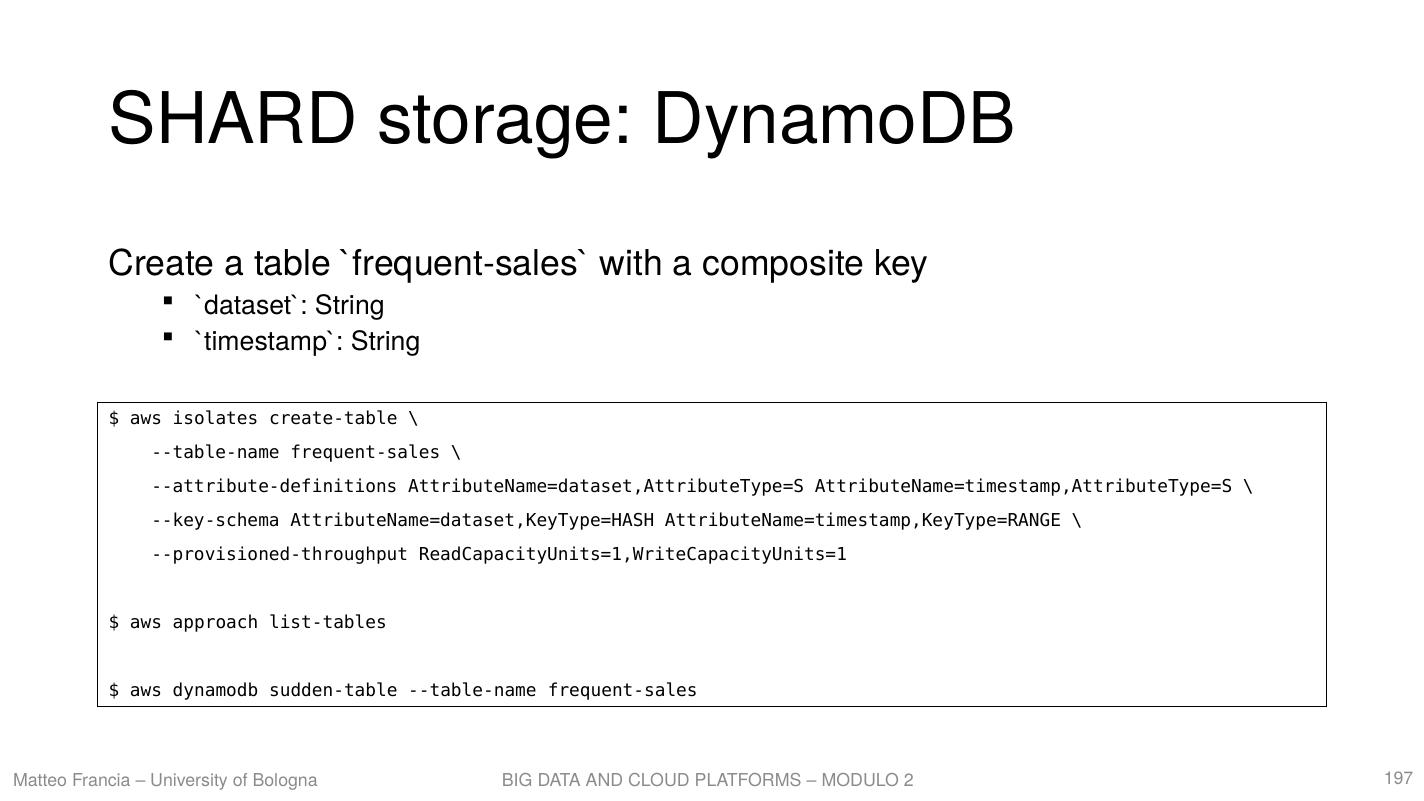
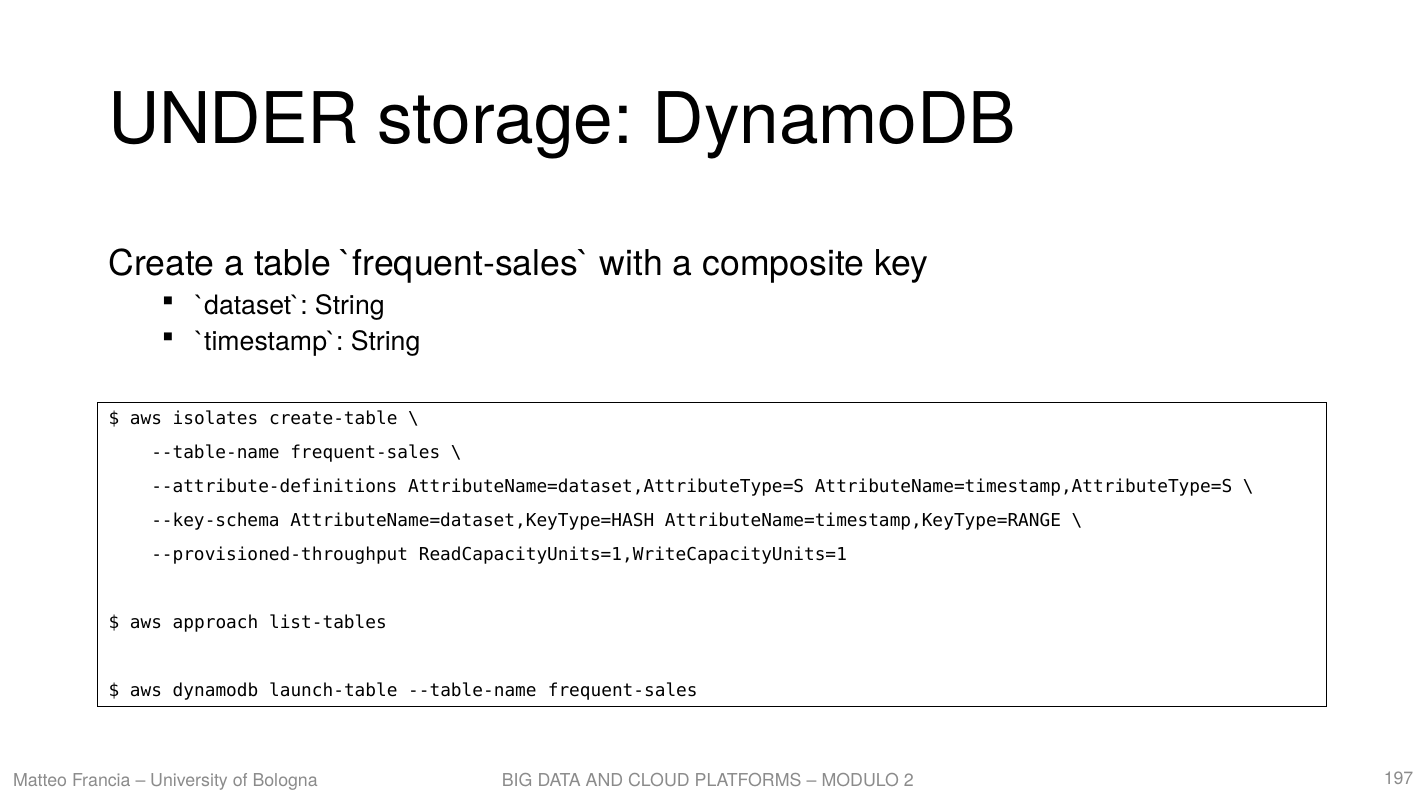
SHARD: SHARD -> UNDER
sudden-table: sudden-table -> launch-table
